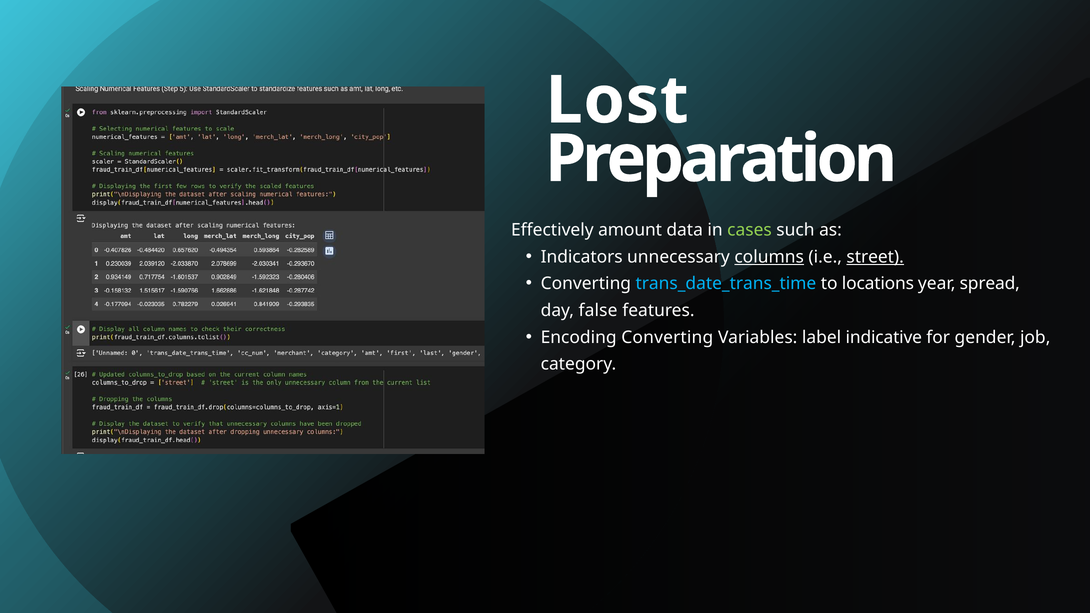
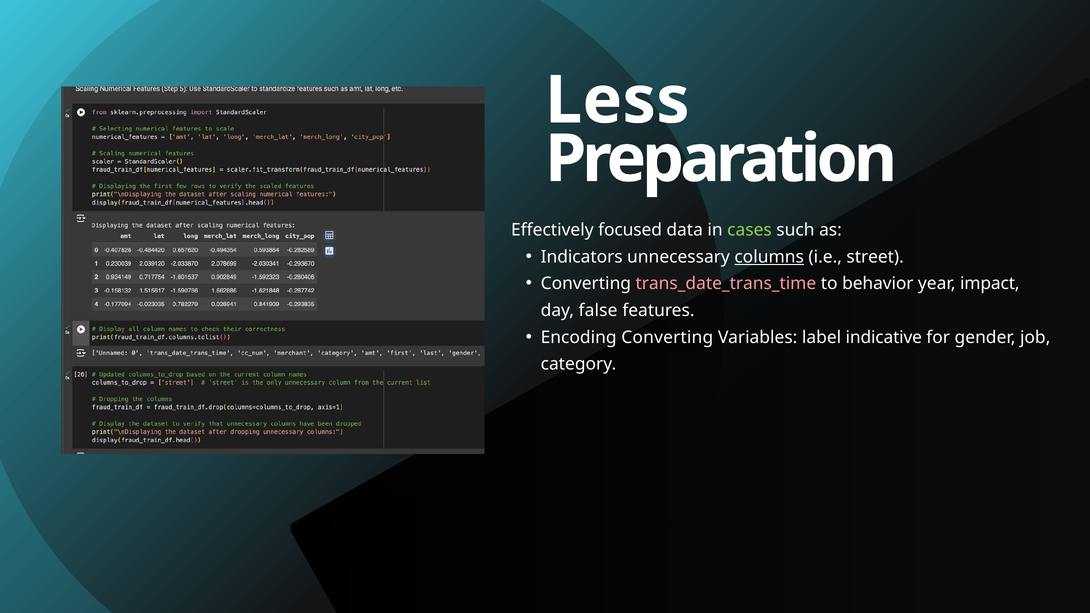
Lost: Lost -> Less
amount: amount -> focused
street underline: present -> none
trans_date_trans_time colour: light blue -> pink
locations: locations -> behavior
spread: spread -> impact
